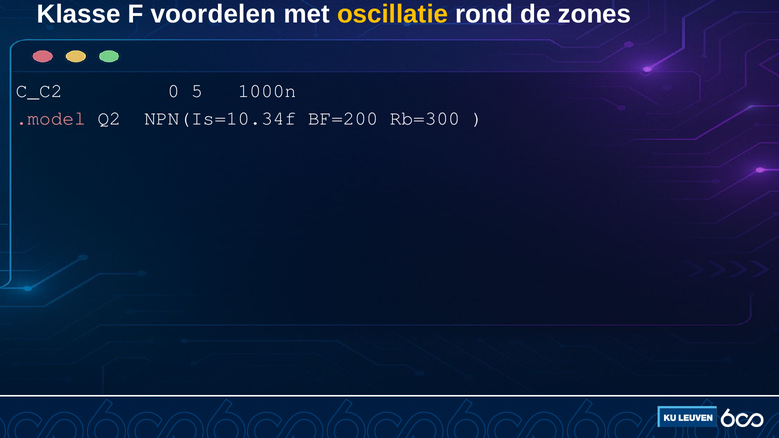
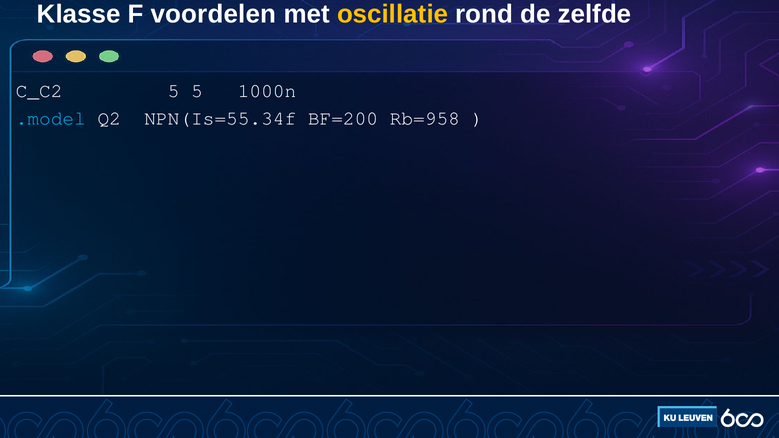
zones: zones -> zelfde
C_C2 0: 0 -> 5
.model colour: pink -> light blue
NPN(Is=10.34f: NPN(Is=10.34f -> NPN(Is=55.34f
Rb=300: Rb=300 -> Rb=958
